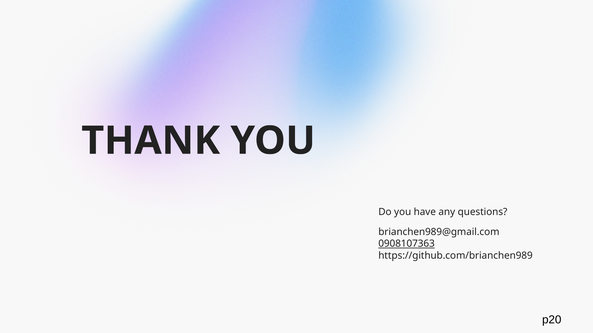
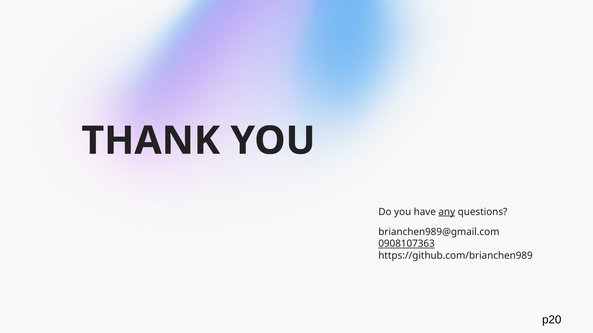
any underline: none -> present
